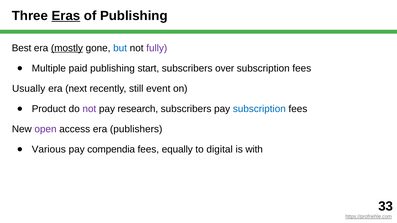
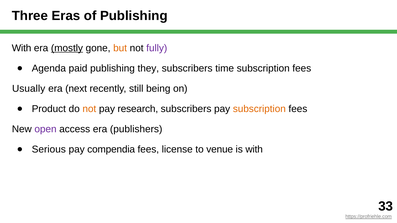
Eras underline: present -> none
Best at (22, 48): Best -> With
but colour: blue -> orange
Multiple: Multiple -> Agenda
start: start -> they
over: over -> time
event: event -> being
not at (89, 109) colour: purple -> orange
subscription at (259, 109) colour: blue -> orange
Various: Various -> Serious
equally: equally -> license
digital: digital -> venue
